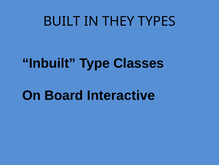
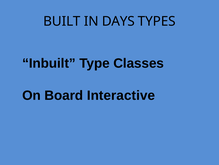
THEY: THEY -> DAYS
